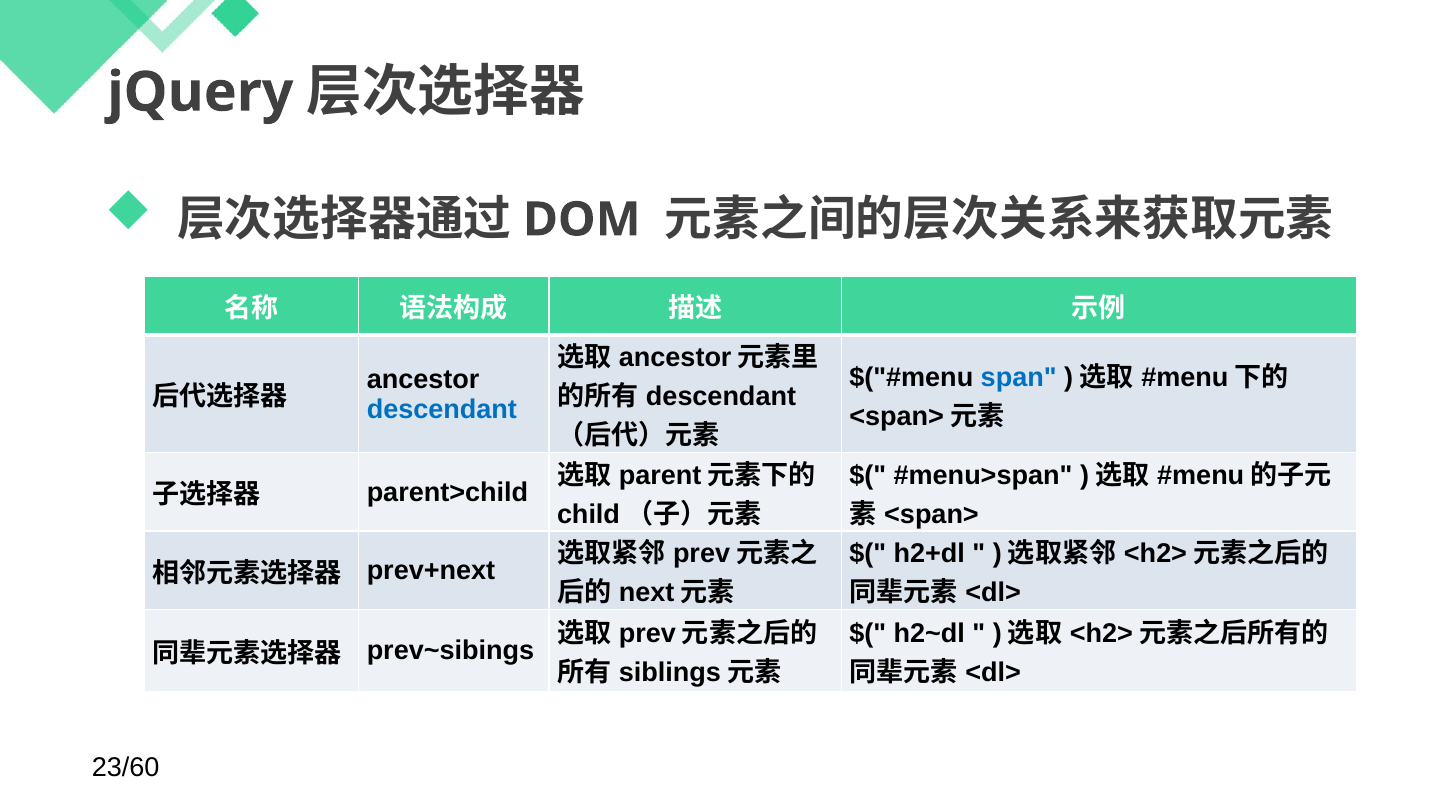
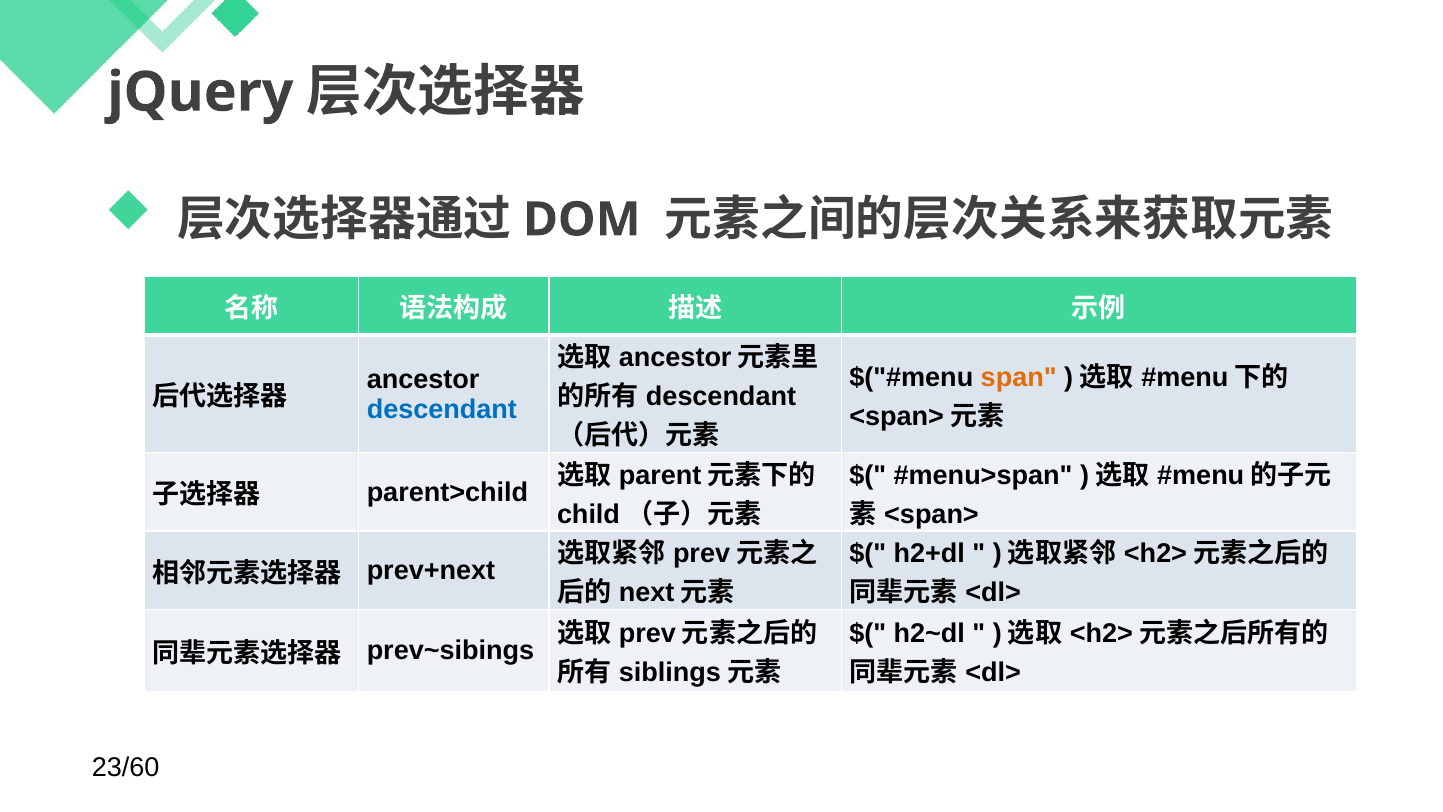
span colour: blue -> orange
